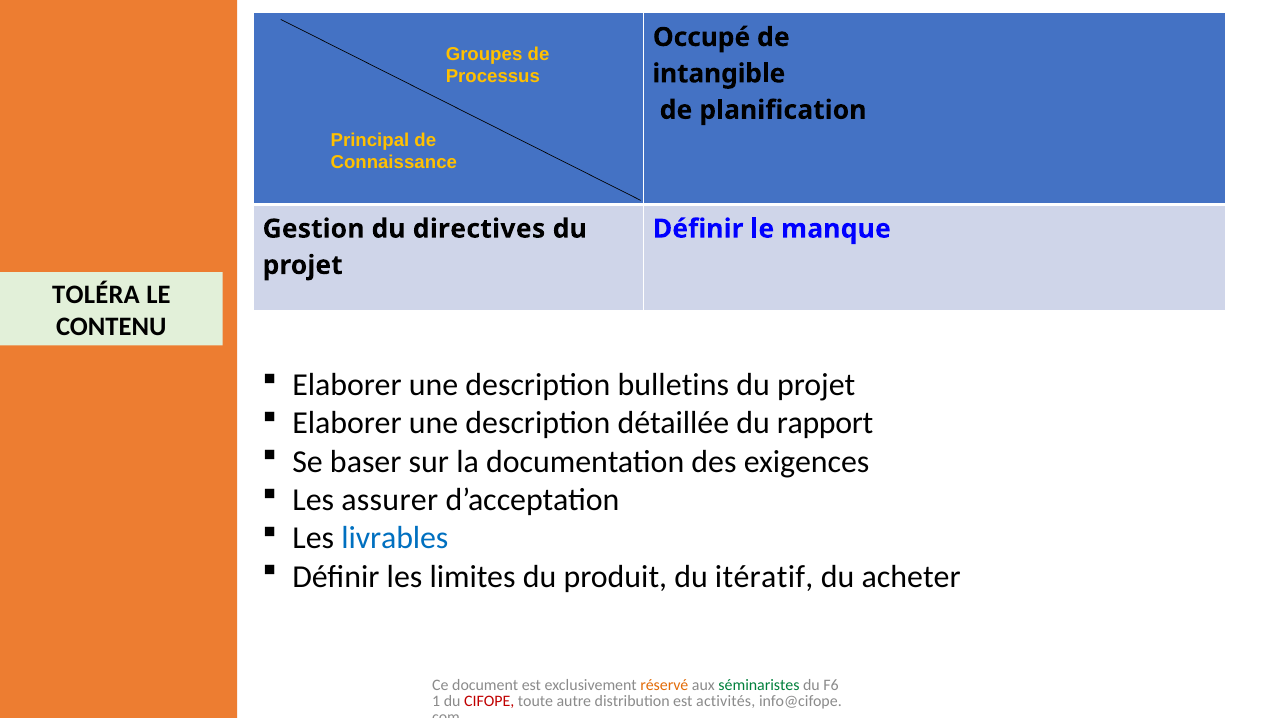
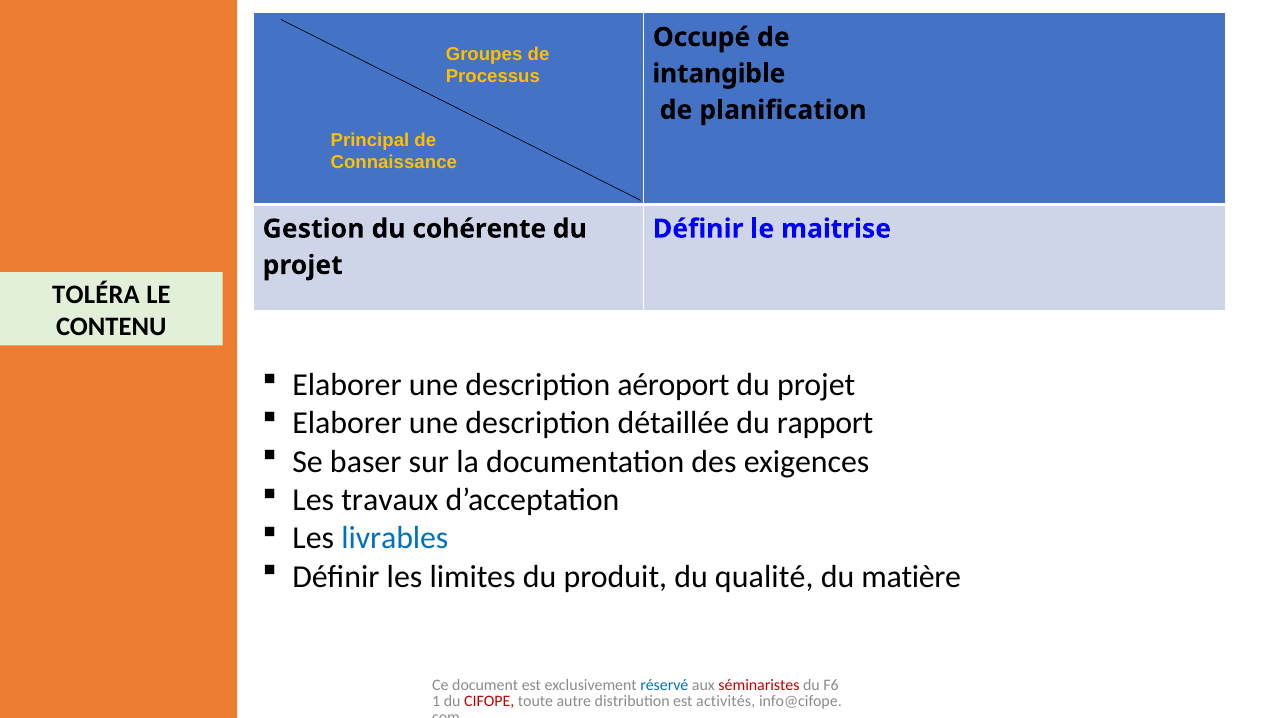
directives: directives -> cohérente
manque: manque -> maitrise
bulletins: bulletins -> aéroport
assurer: assurer -> travaux
itératif: itératif -> qualité
acheter: acheter -> matière
réservé colour: orange -> blue
séminaristes colour: green -> red
